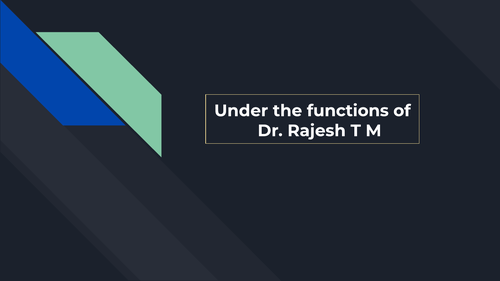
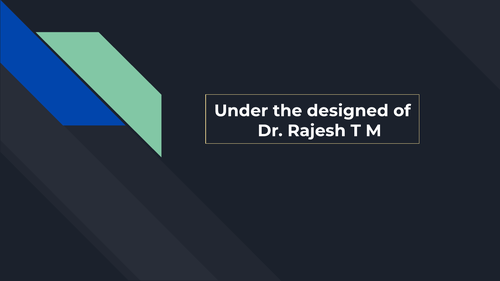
functions: functions -> designed
